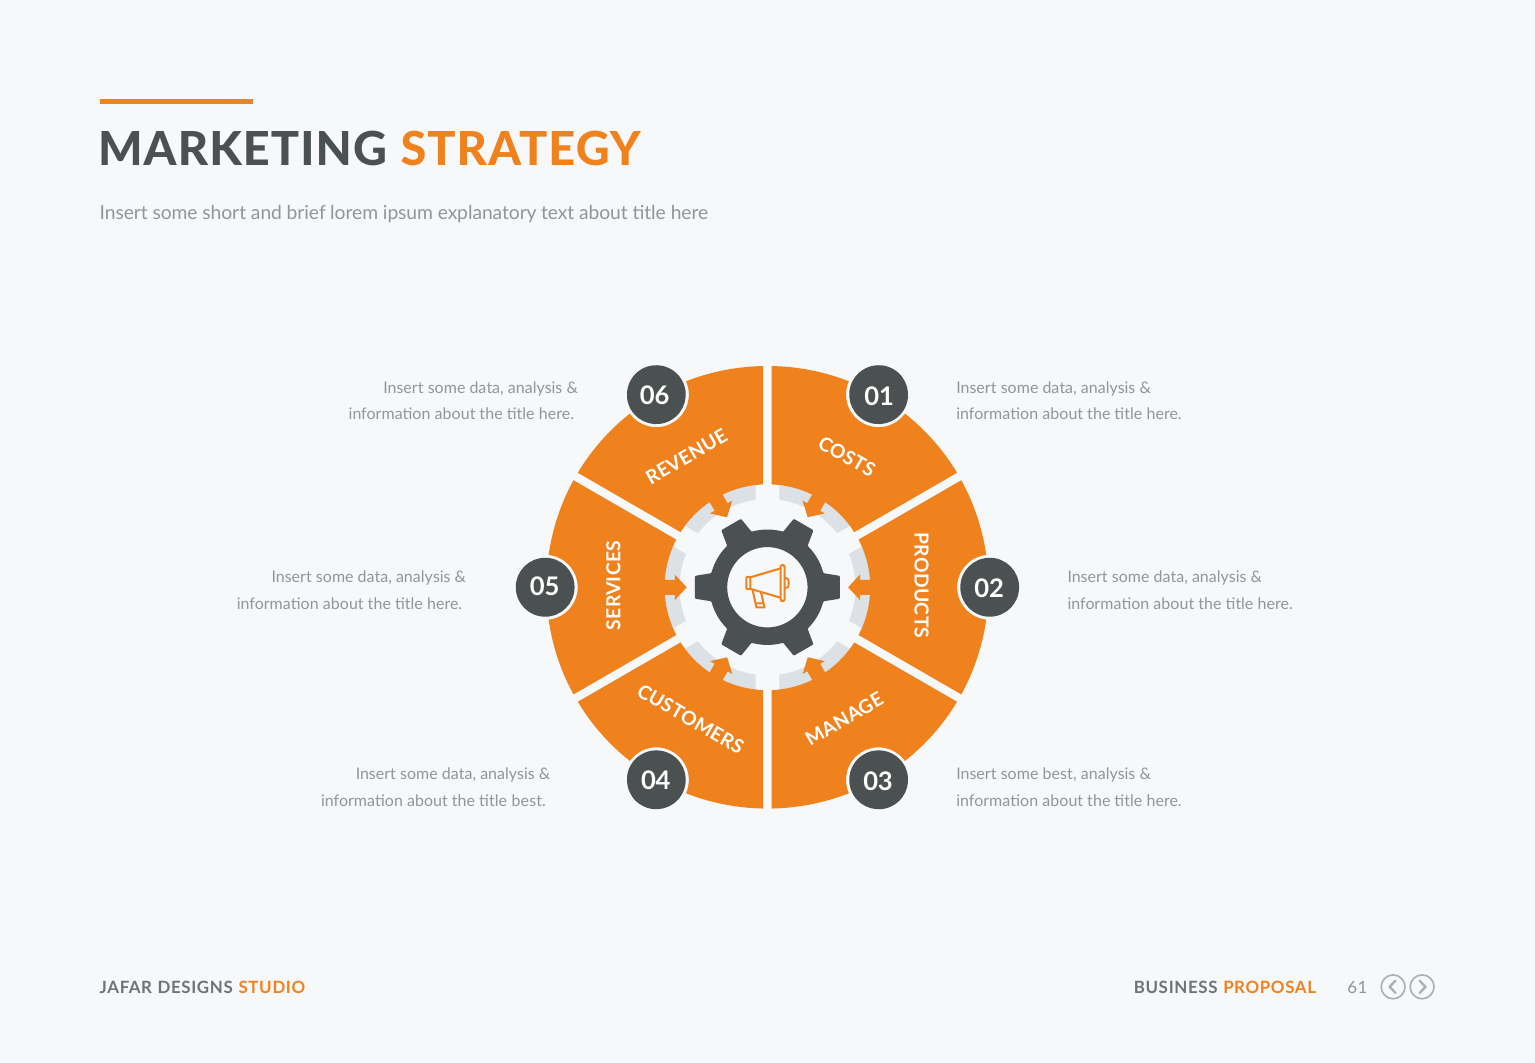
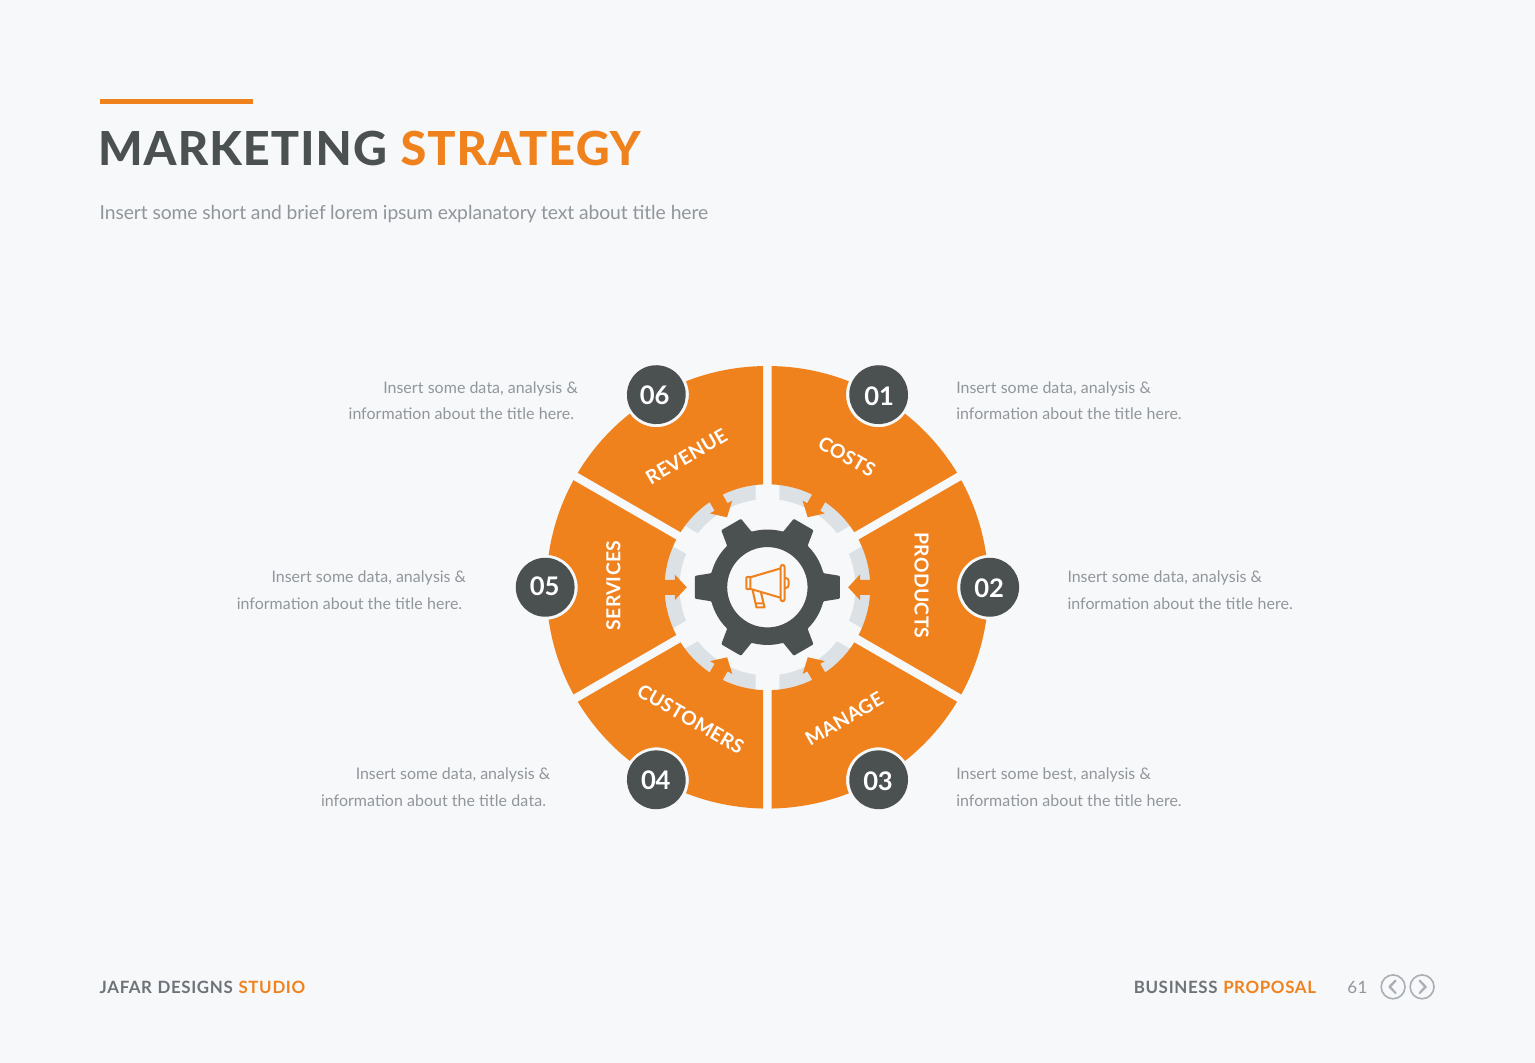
title best: best -> data
